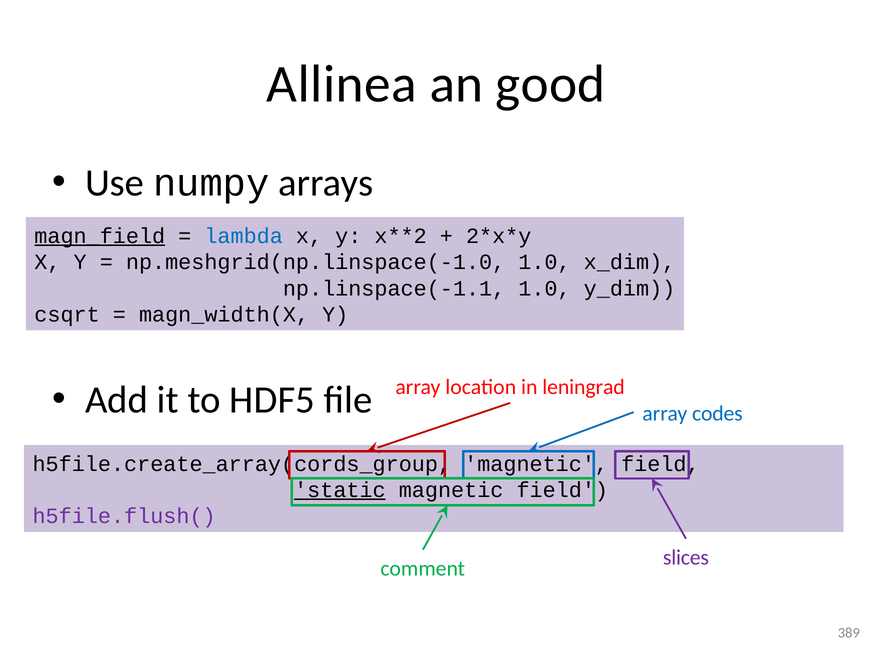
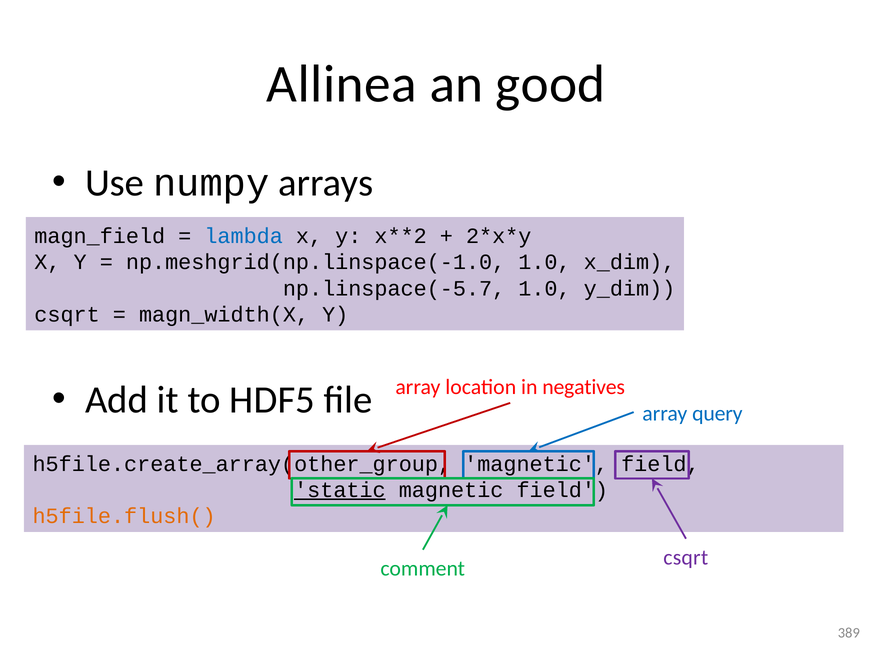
magn_field underline: present -> none
np.linspace(-1.1: np.linspace(-1.1 -> np.linspace(-5.7
leningrad: leningrad -> negatives
codes: codes -> query
h5file.create_array(cords_group: h5file.create_array(cords_group -> h5file.create_array(other_group
h5file.flush( colour: purple -> orange
slices at (686, 558): slices -> csqrt
